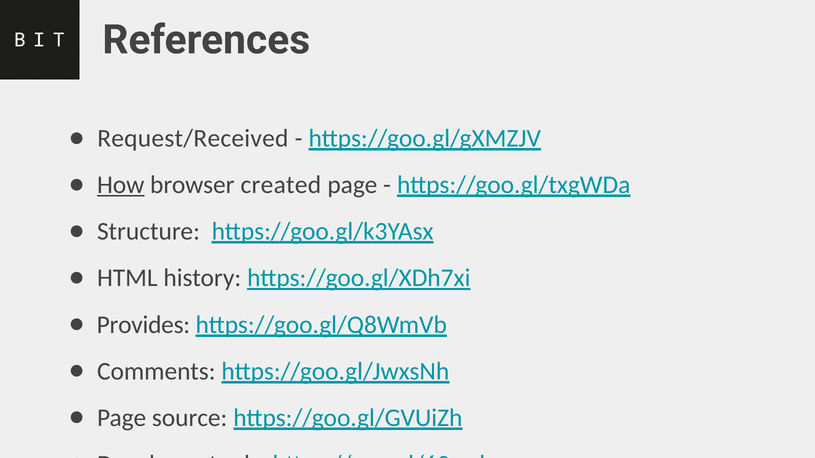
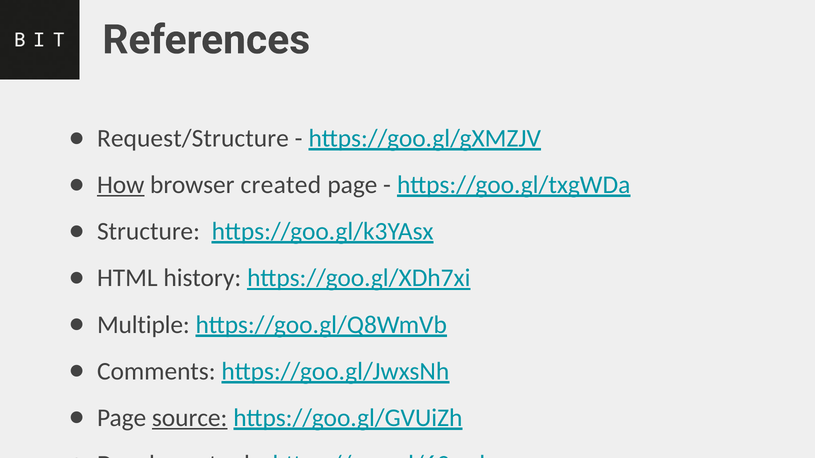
Request/Received: Request/Received -> Request/Structure
Provides: Provides -> Multiple
source underline: none -> present
